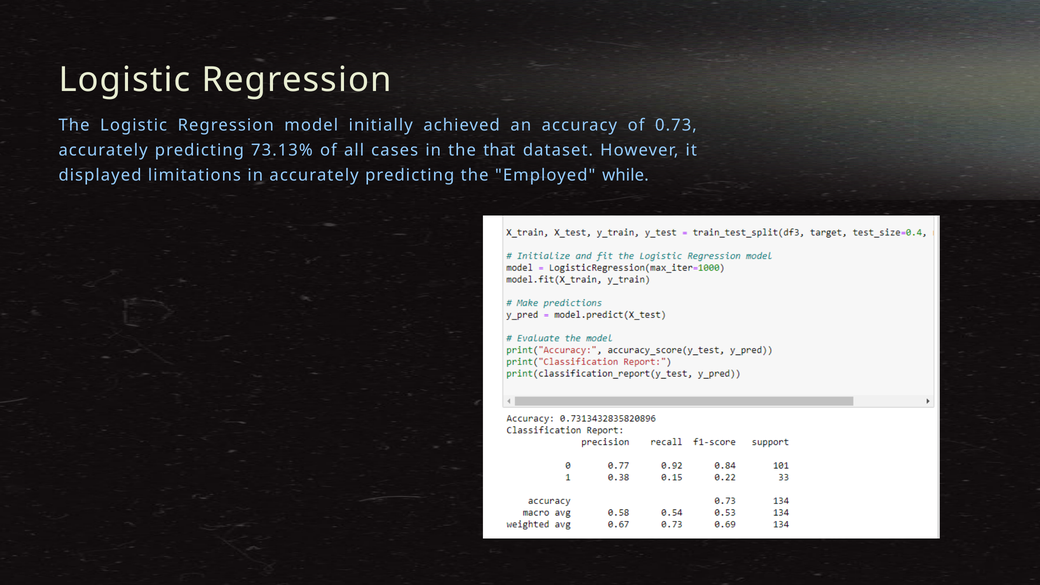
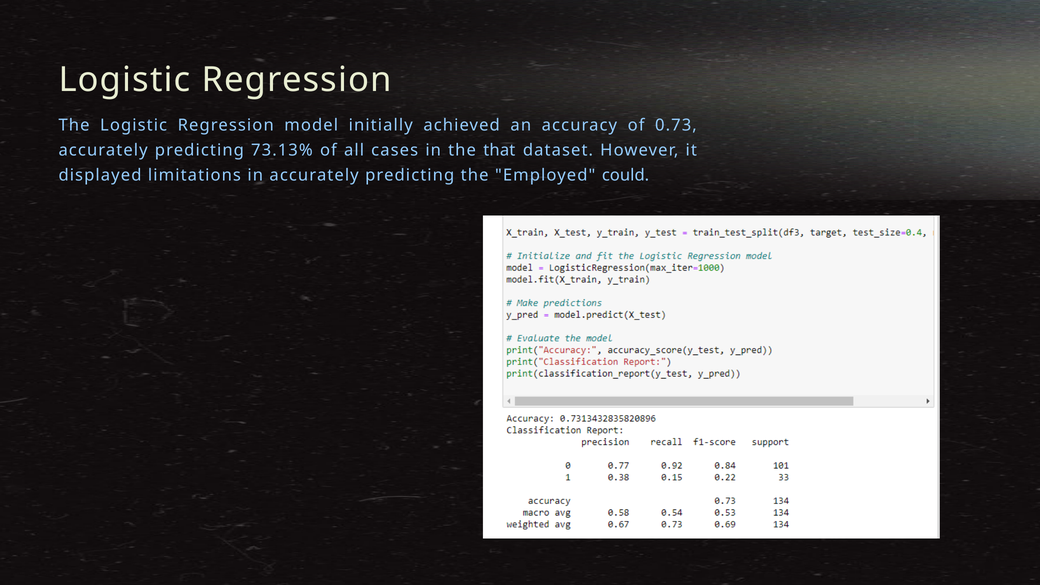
while: while -> could
